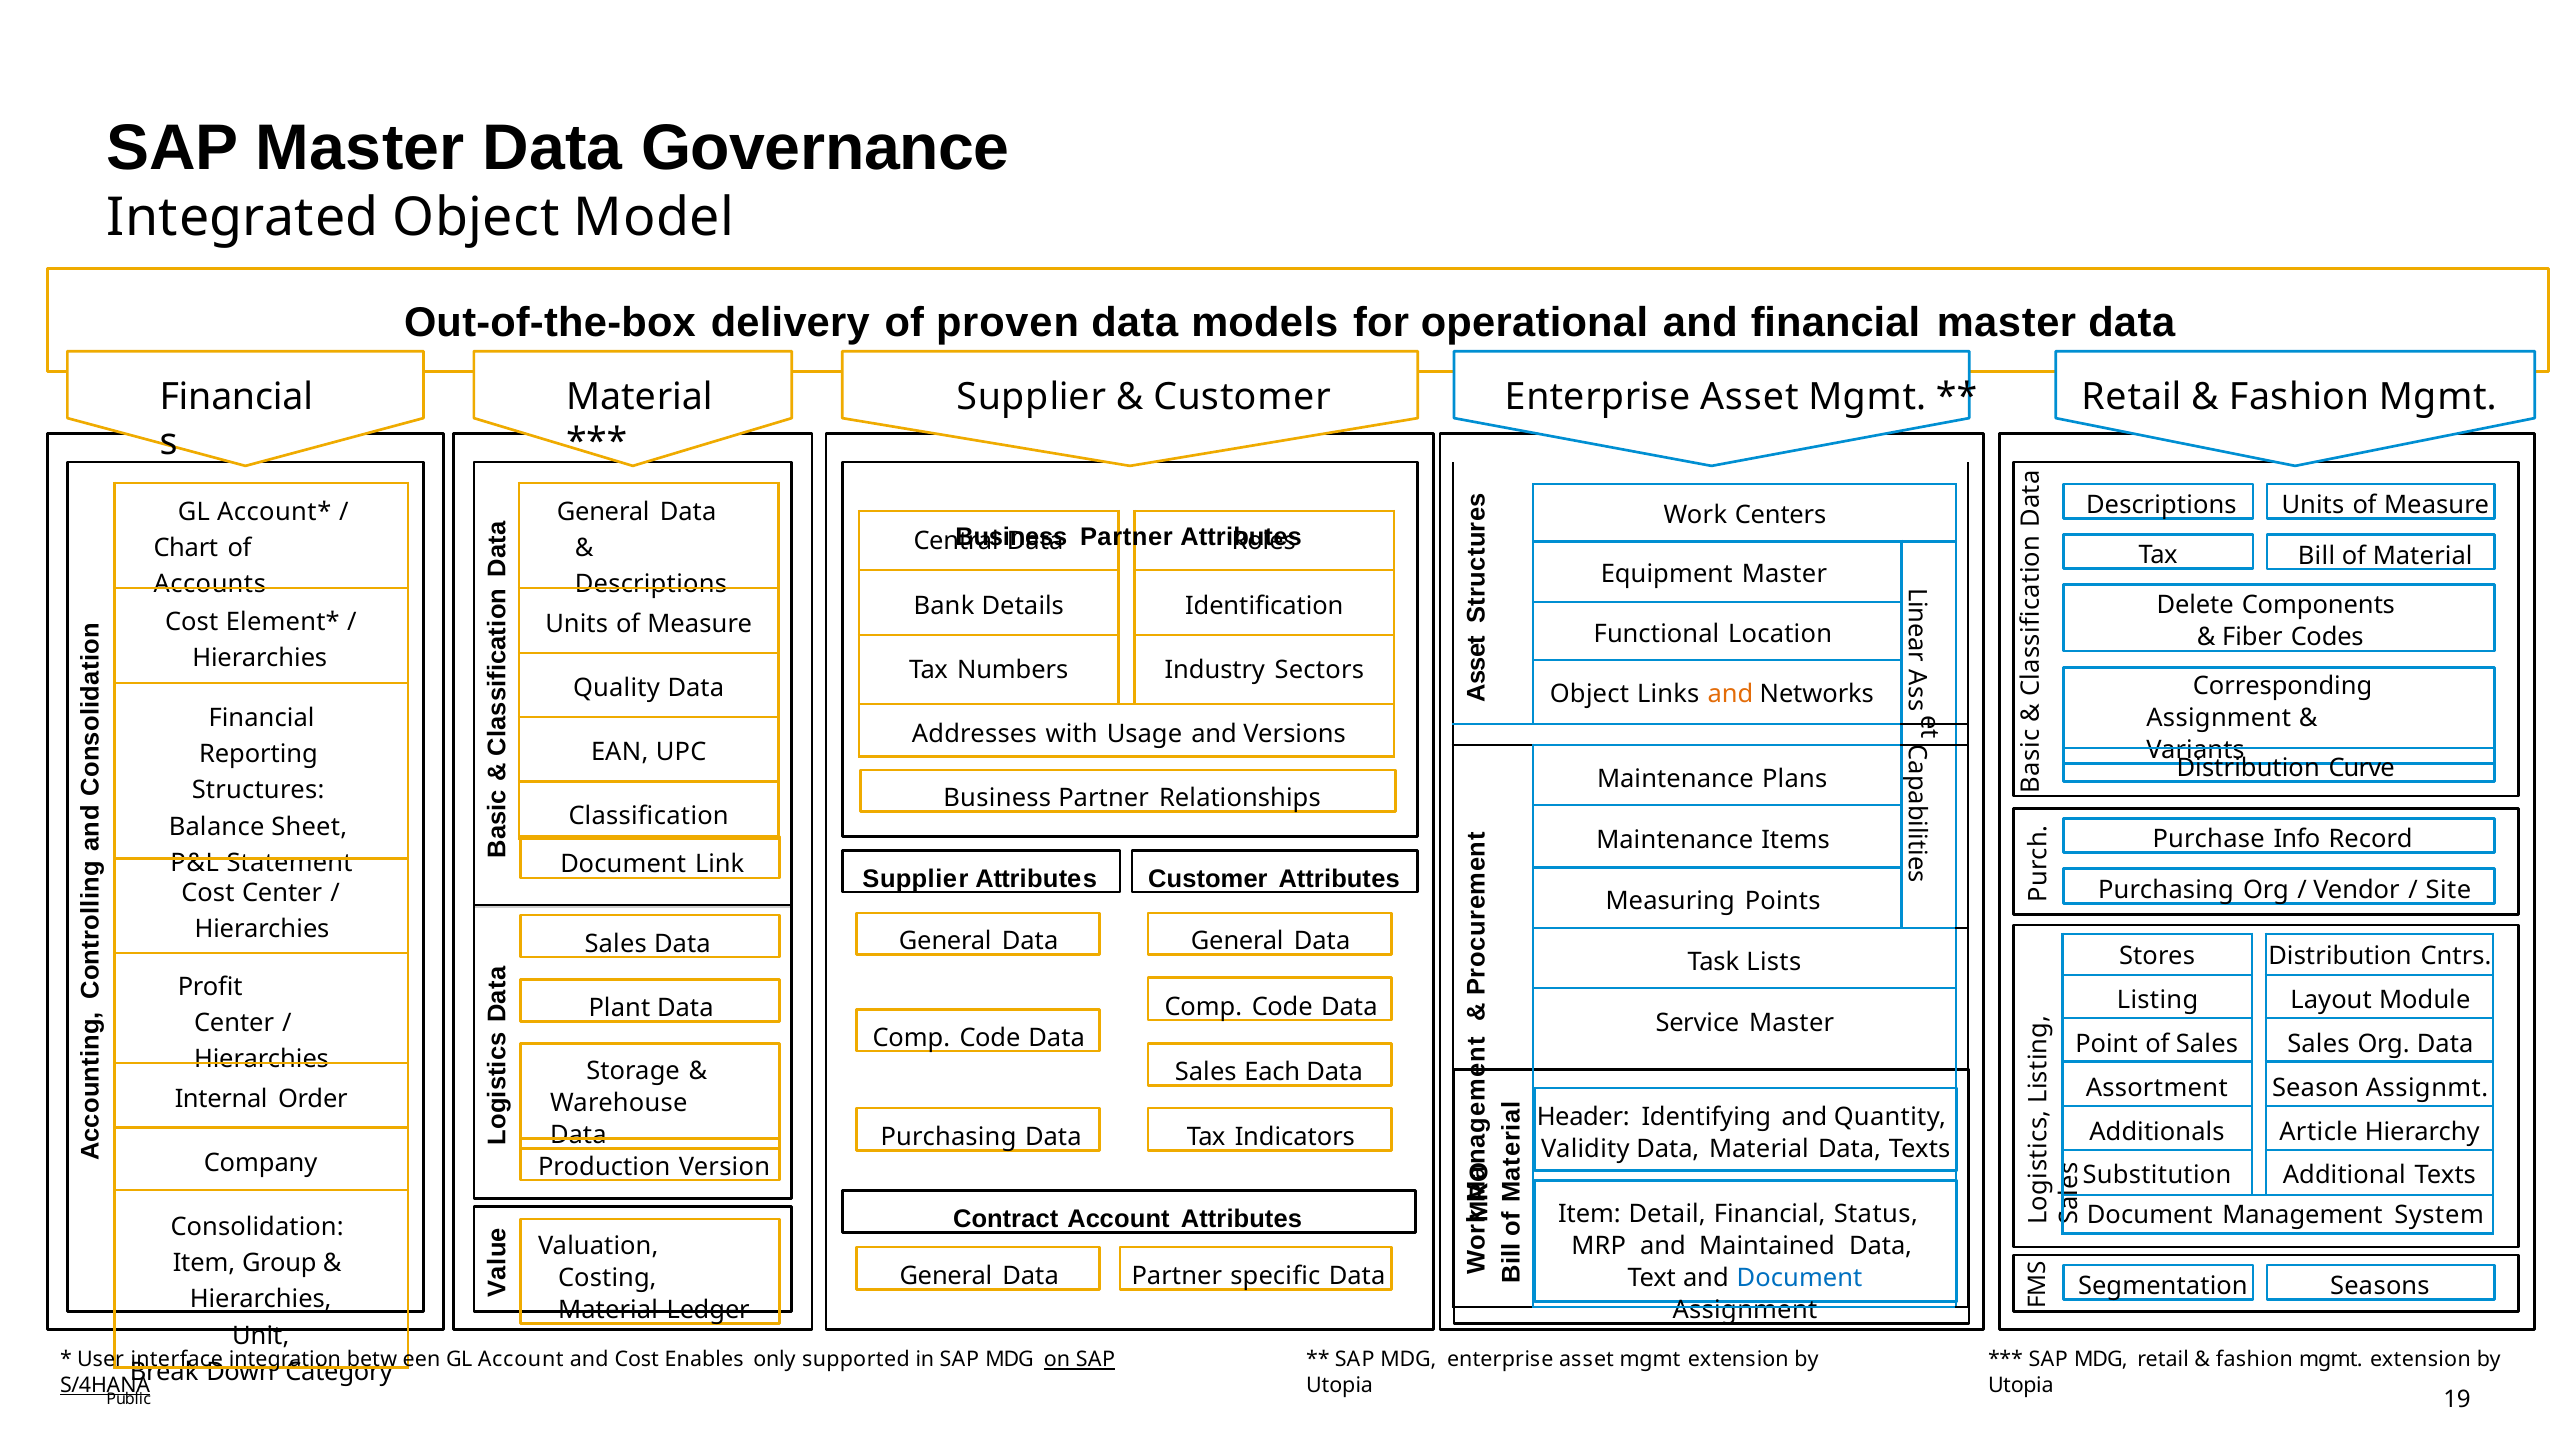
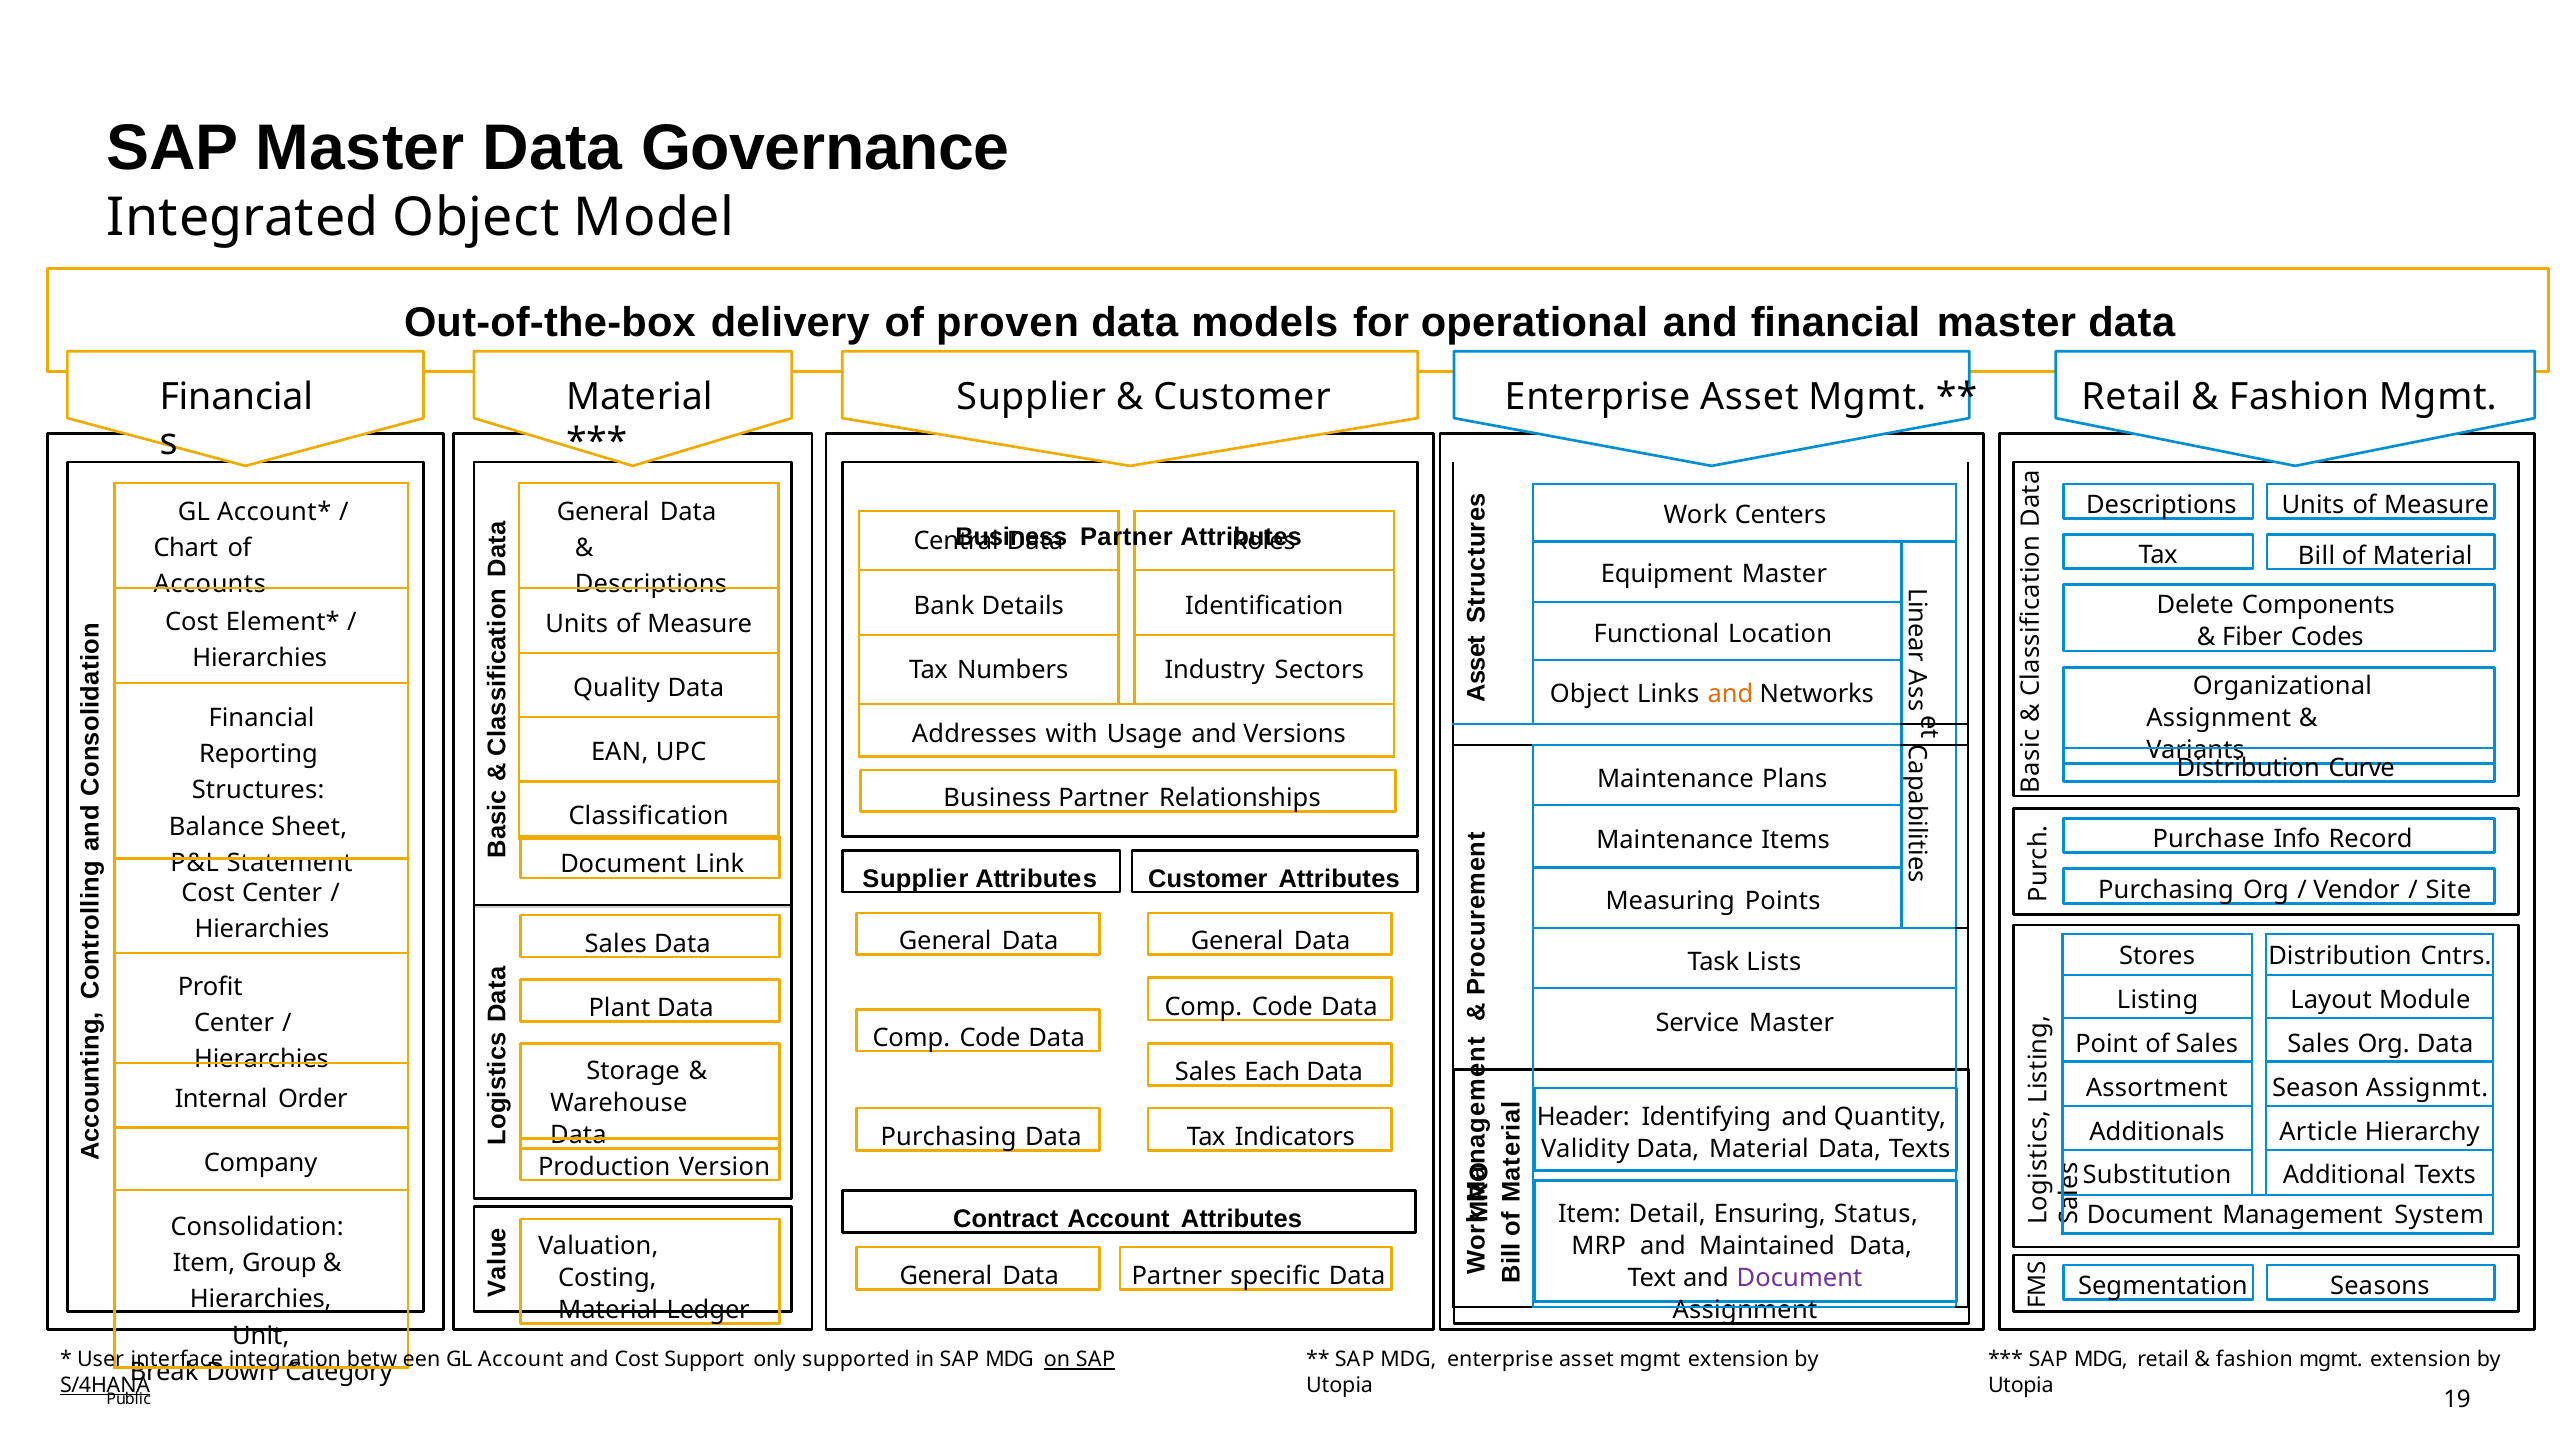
Corresponding: Corresponding -> Organizational
Detail Financial: Financial -> Ensuring
Document at (1800, 1278) colour: blue -> purple
Enables: Enables -> Support
